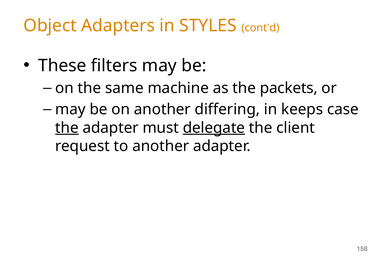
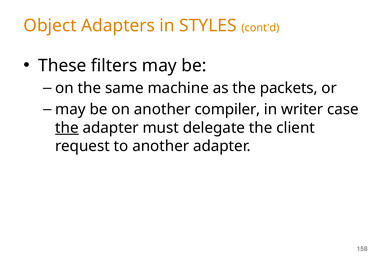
differing: differing -> compiler
keeps: keeps -> writer
delegate underline: present -> none
